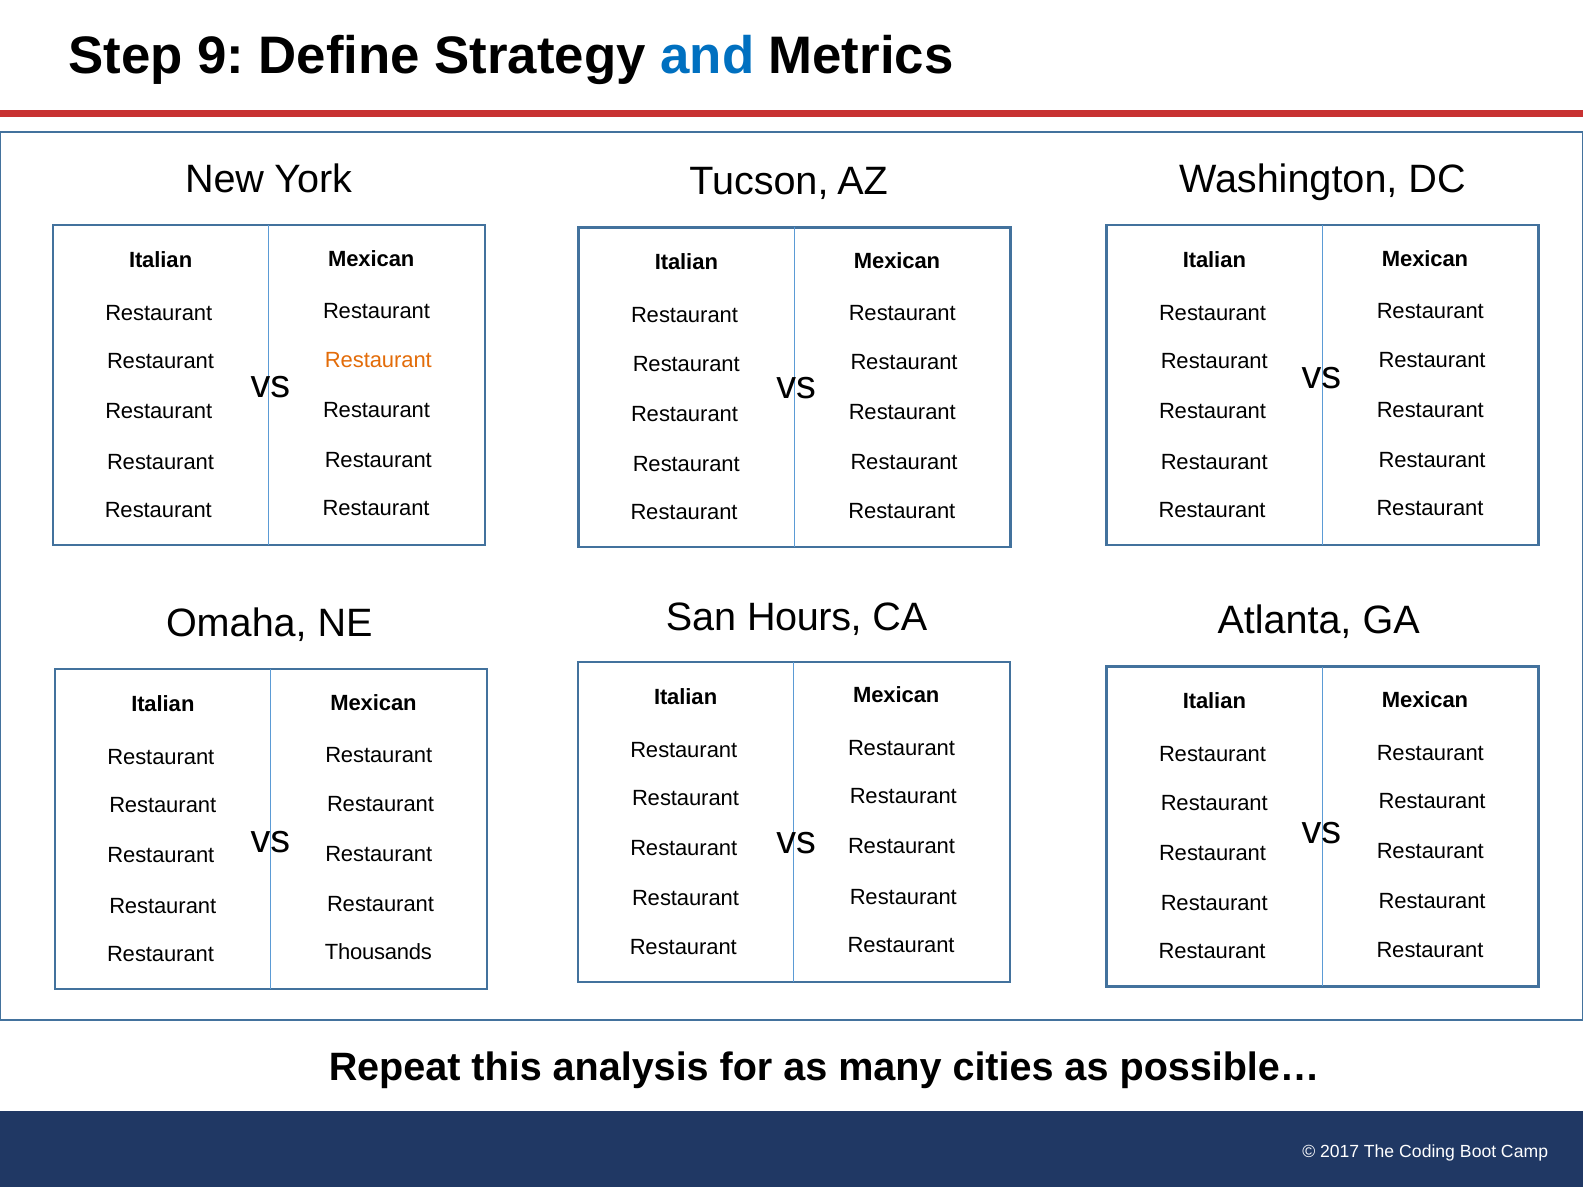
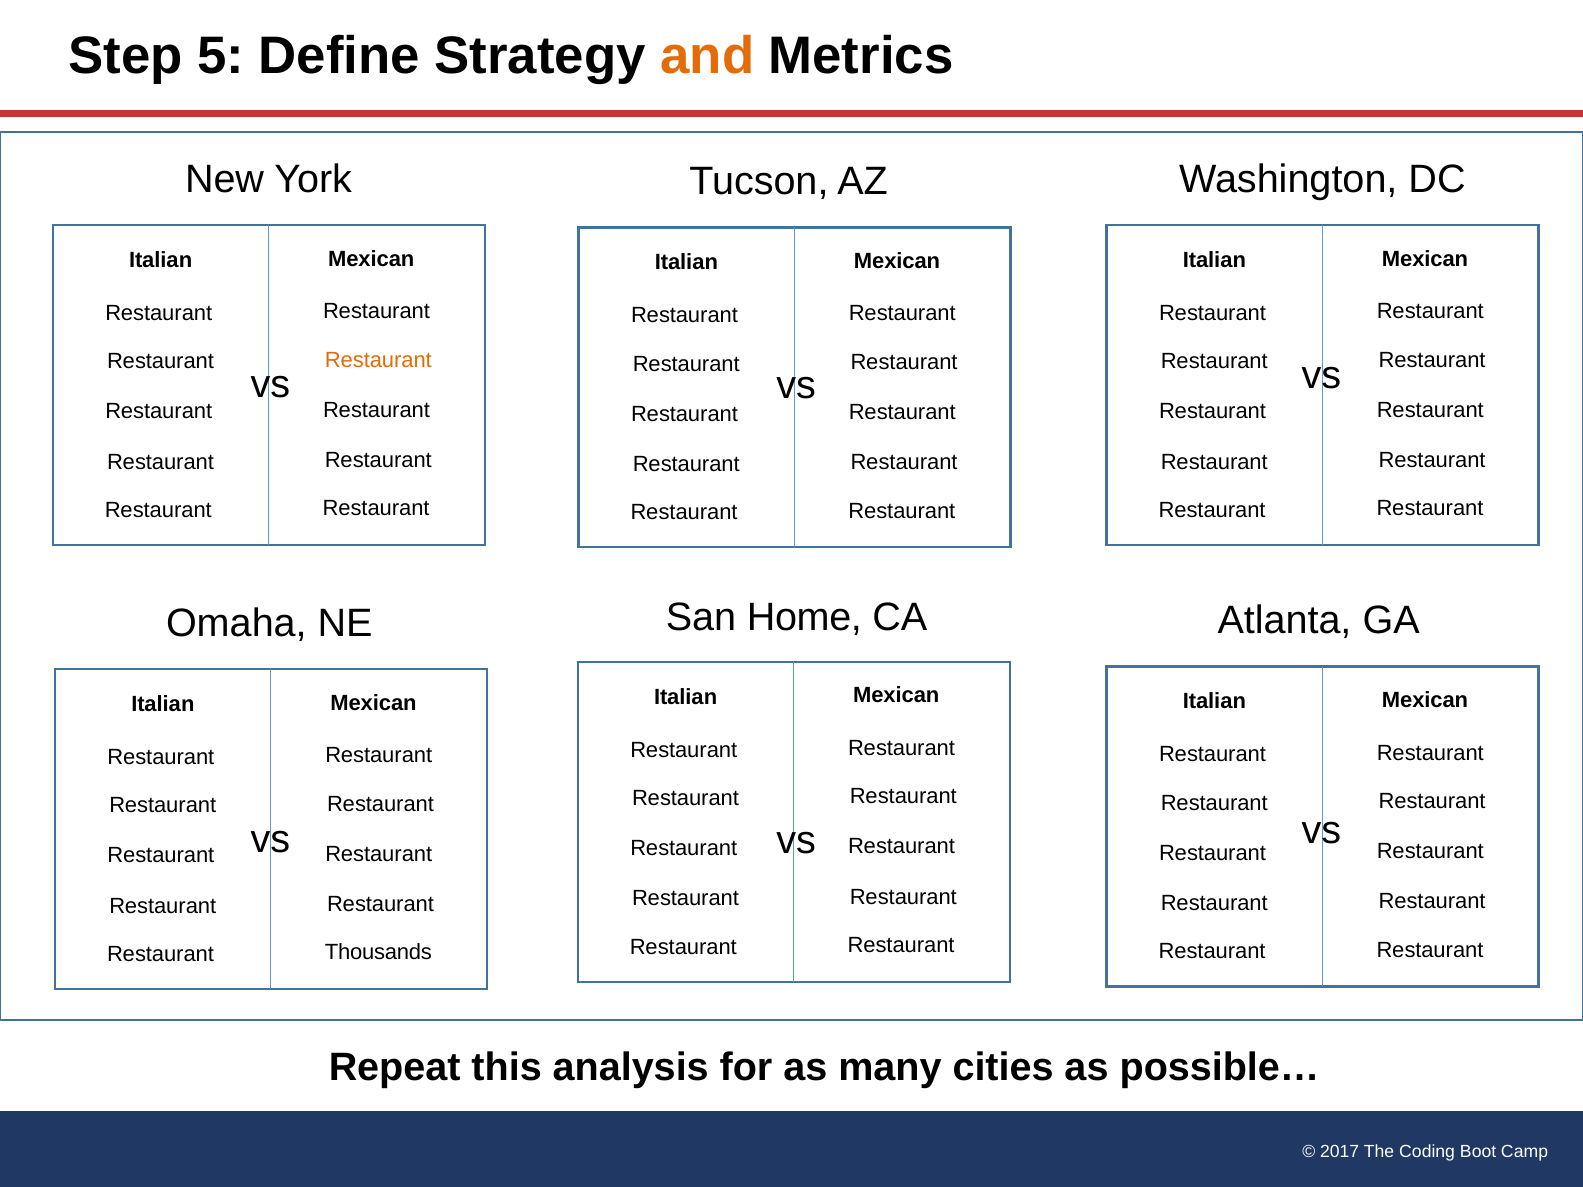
9: 9 -> 5
and colour: blue -> orange
Hours: Hours -> Home
